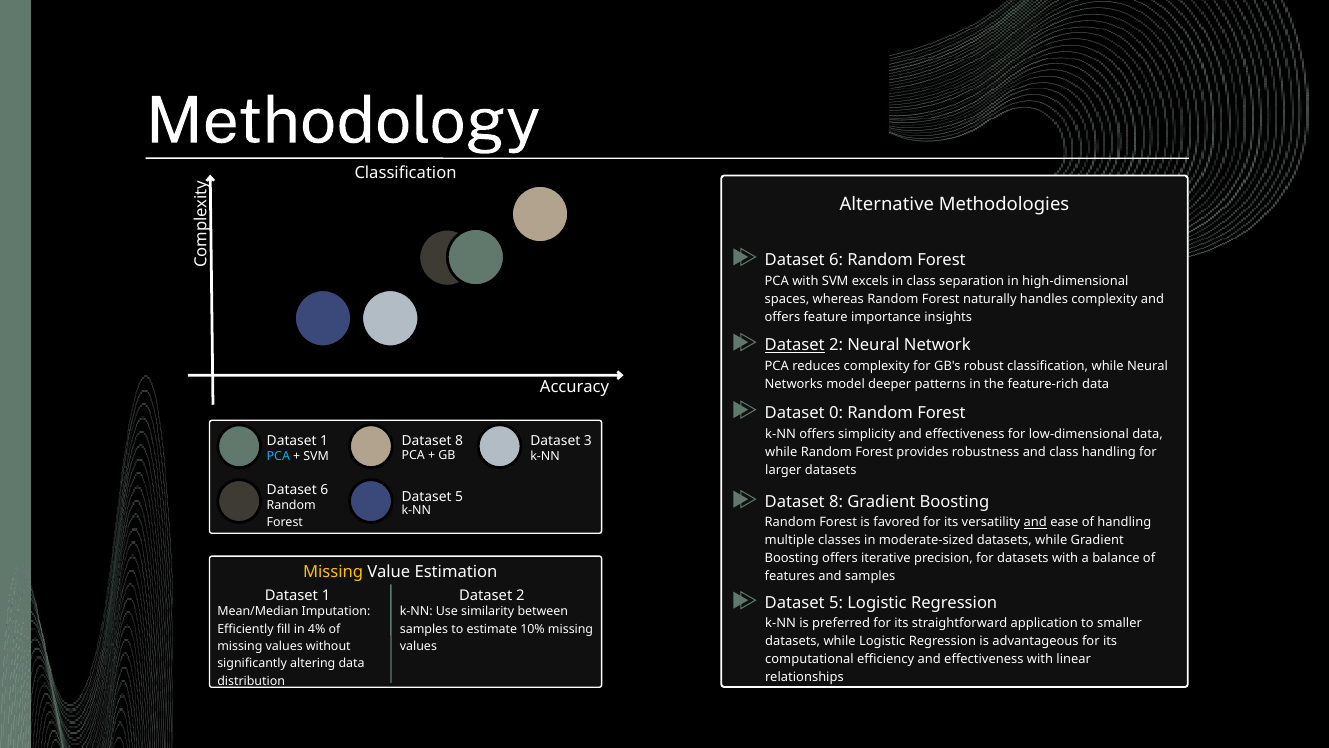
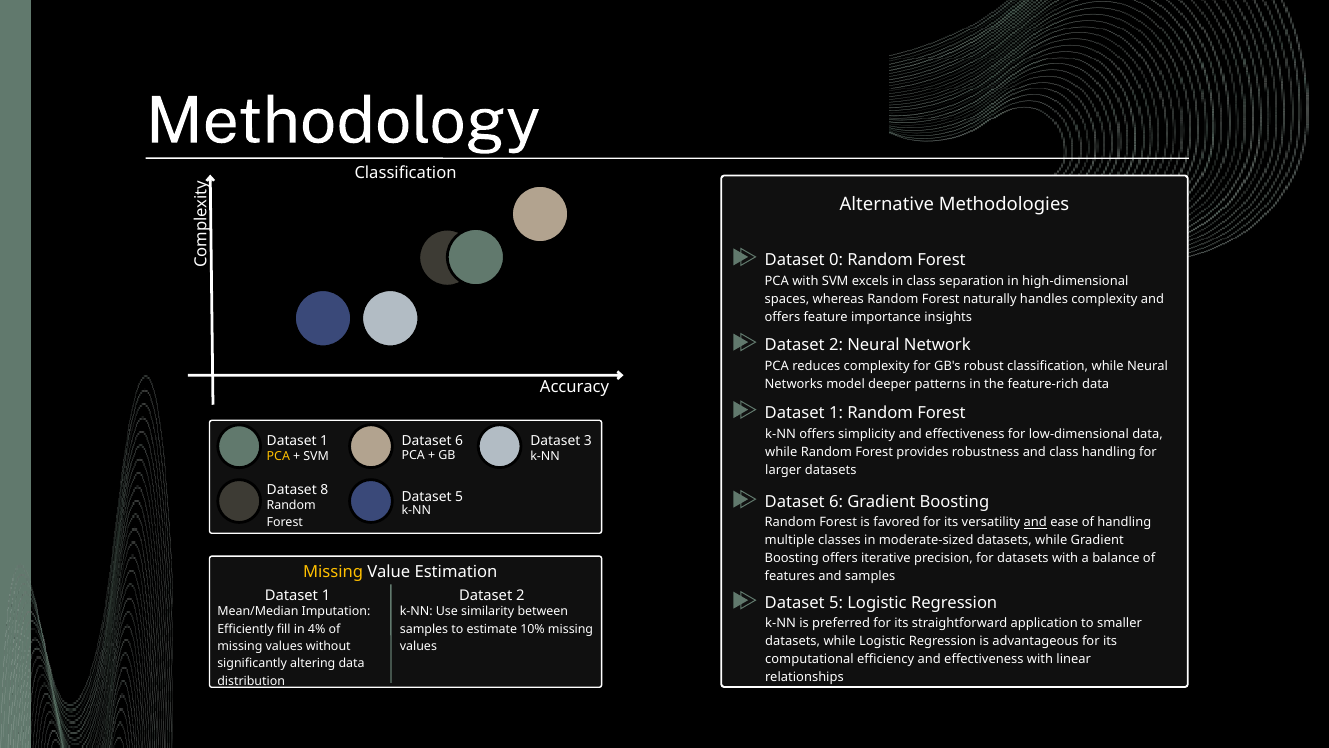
6 at (836, 260): 6 -> 0
Dataset at (795, 345) underline: present -> none
0 at (836, 412): 0 -> 1
8 at (459, 441): 8 -> 6
PCA at (278, 456) colour: light blue -> yellow
6 at (324, 490): 6 -> 8
8 at (836, 502): 8 -> 6
